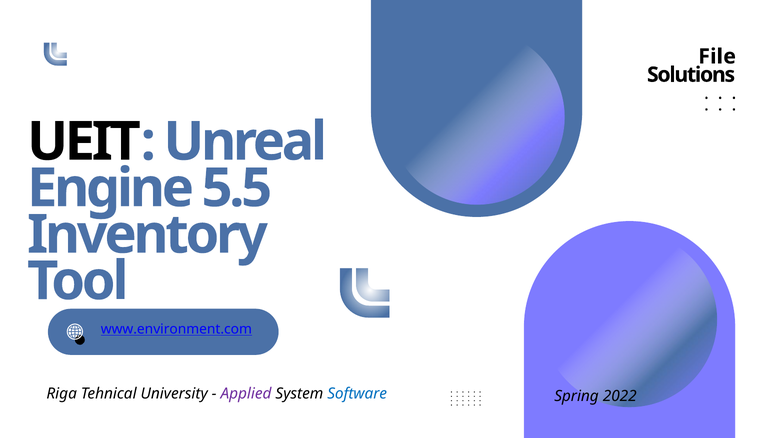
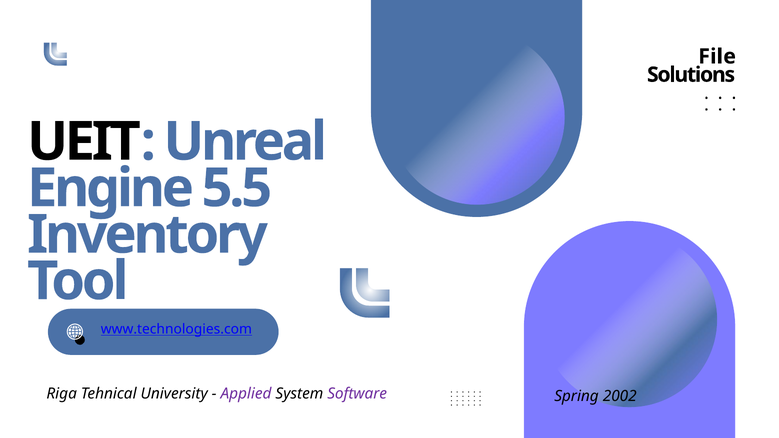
www.environment.com: www.environment.com -> www.technologies.com
Software colour: blue -> purple
2022: 2022 -> 2002
